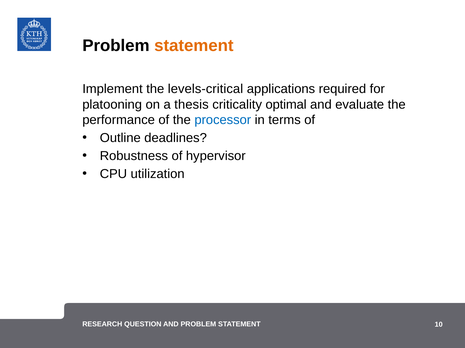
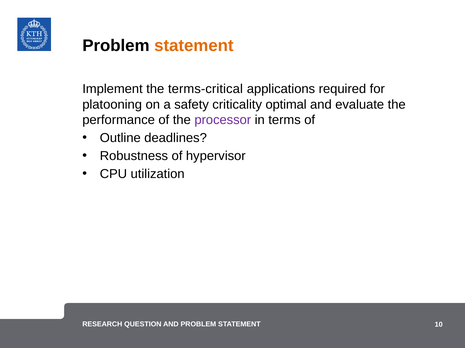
levels-critical: levels-critical -> terms-critical
thesis: thesis -> safety
processor colour: blue -> purple
